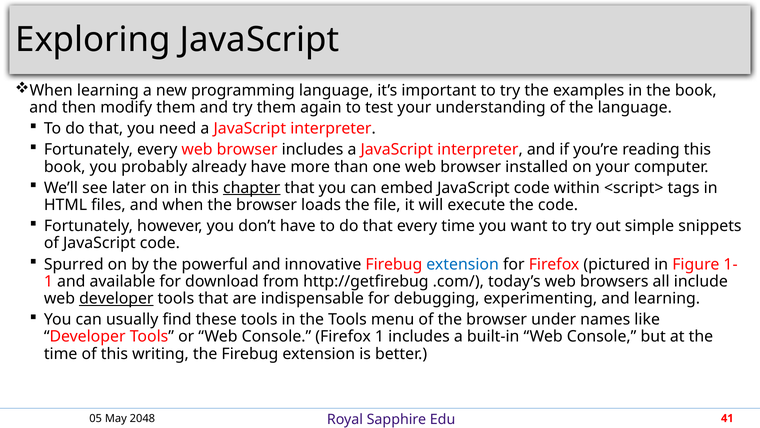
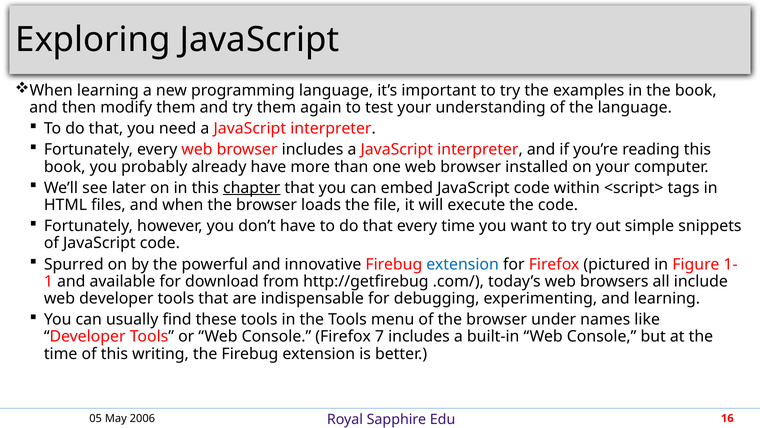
developer at (116, 298) underline: present -> none
Firefox 1: 1 -> 7
2048: 2048 -> 2006
41: 41 -> 16
